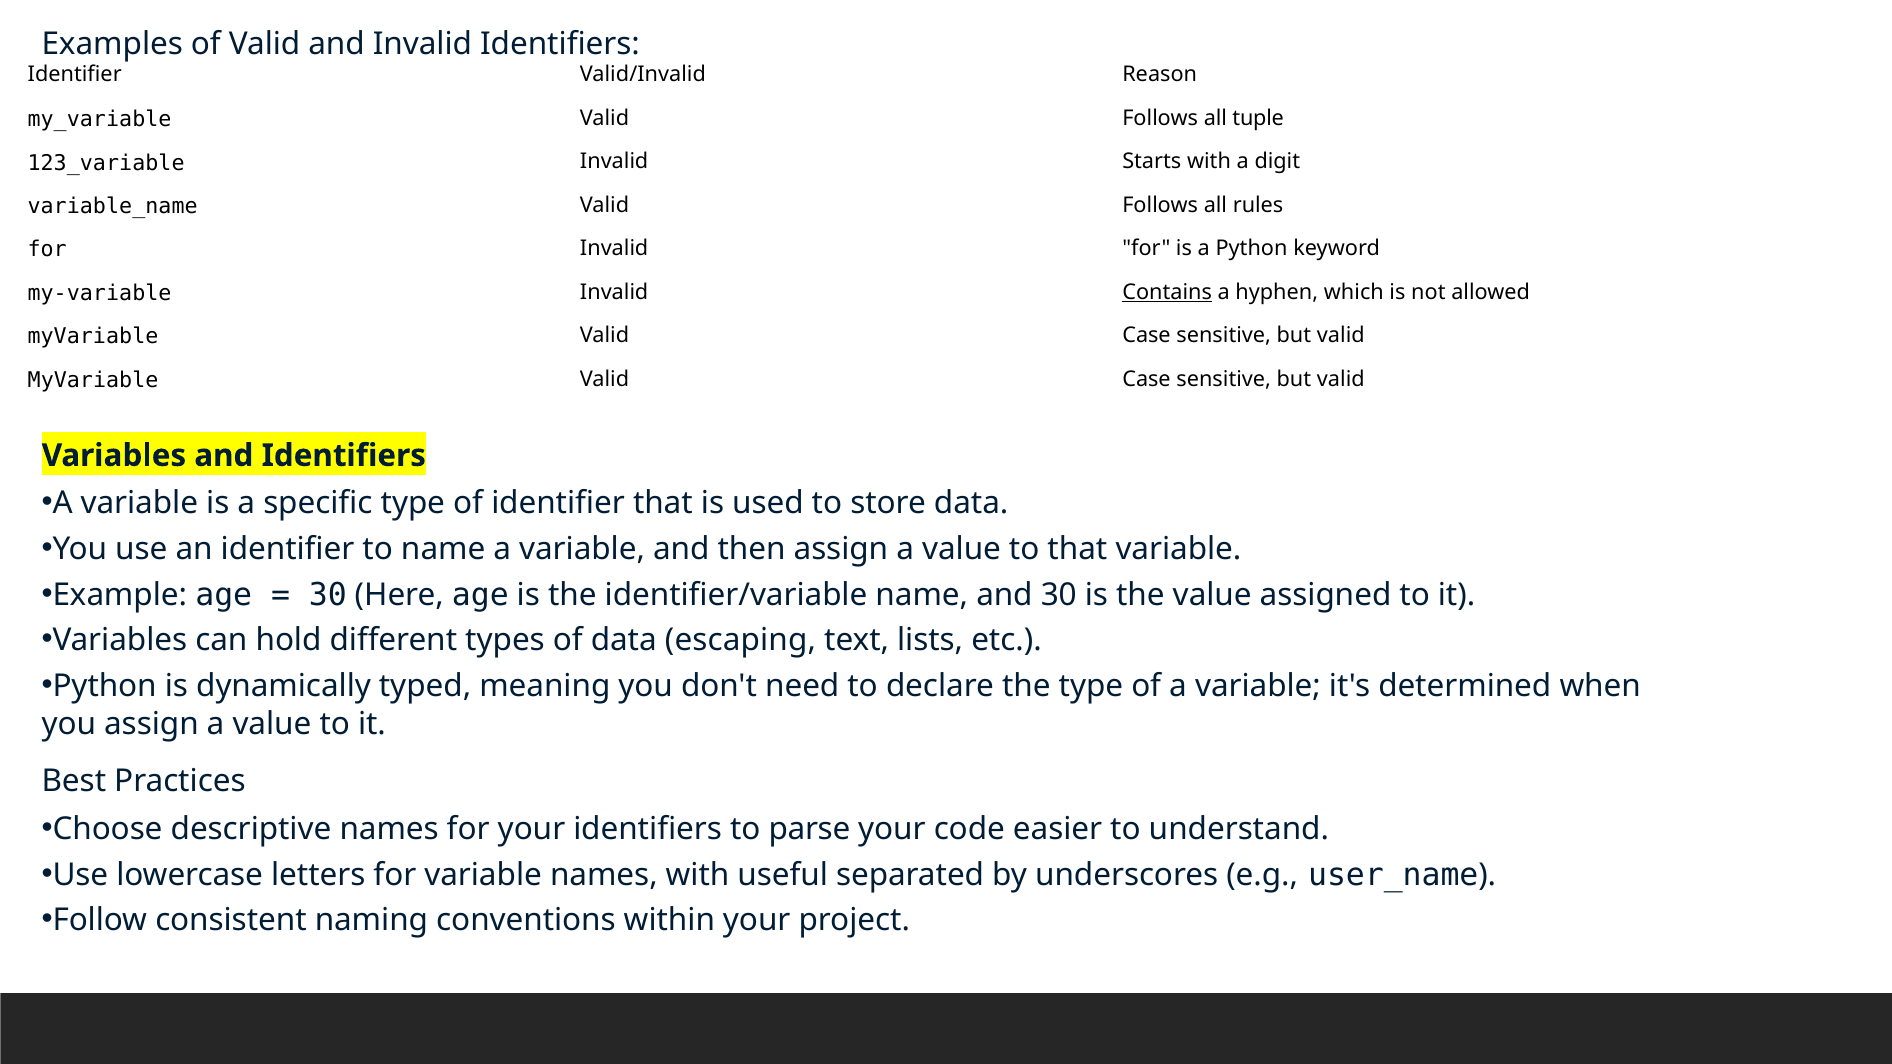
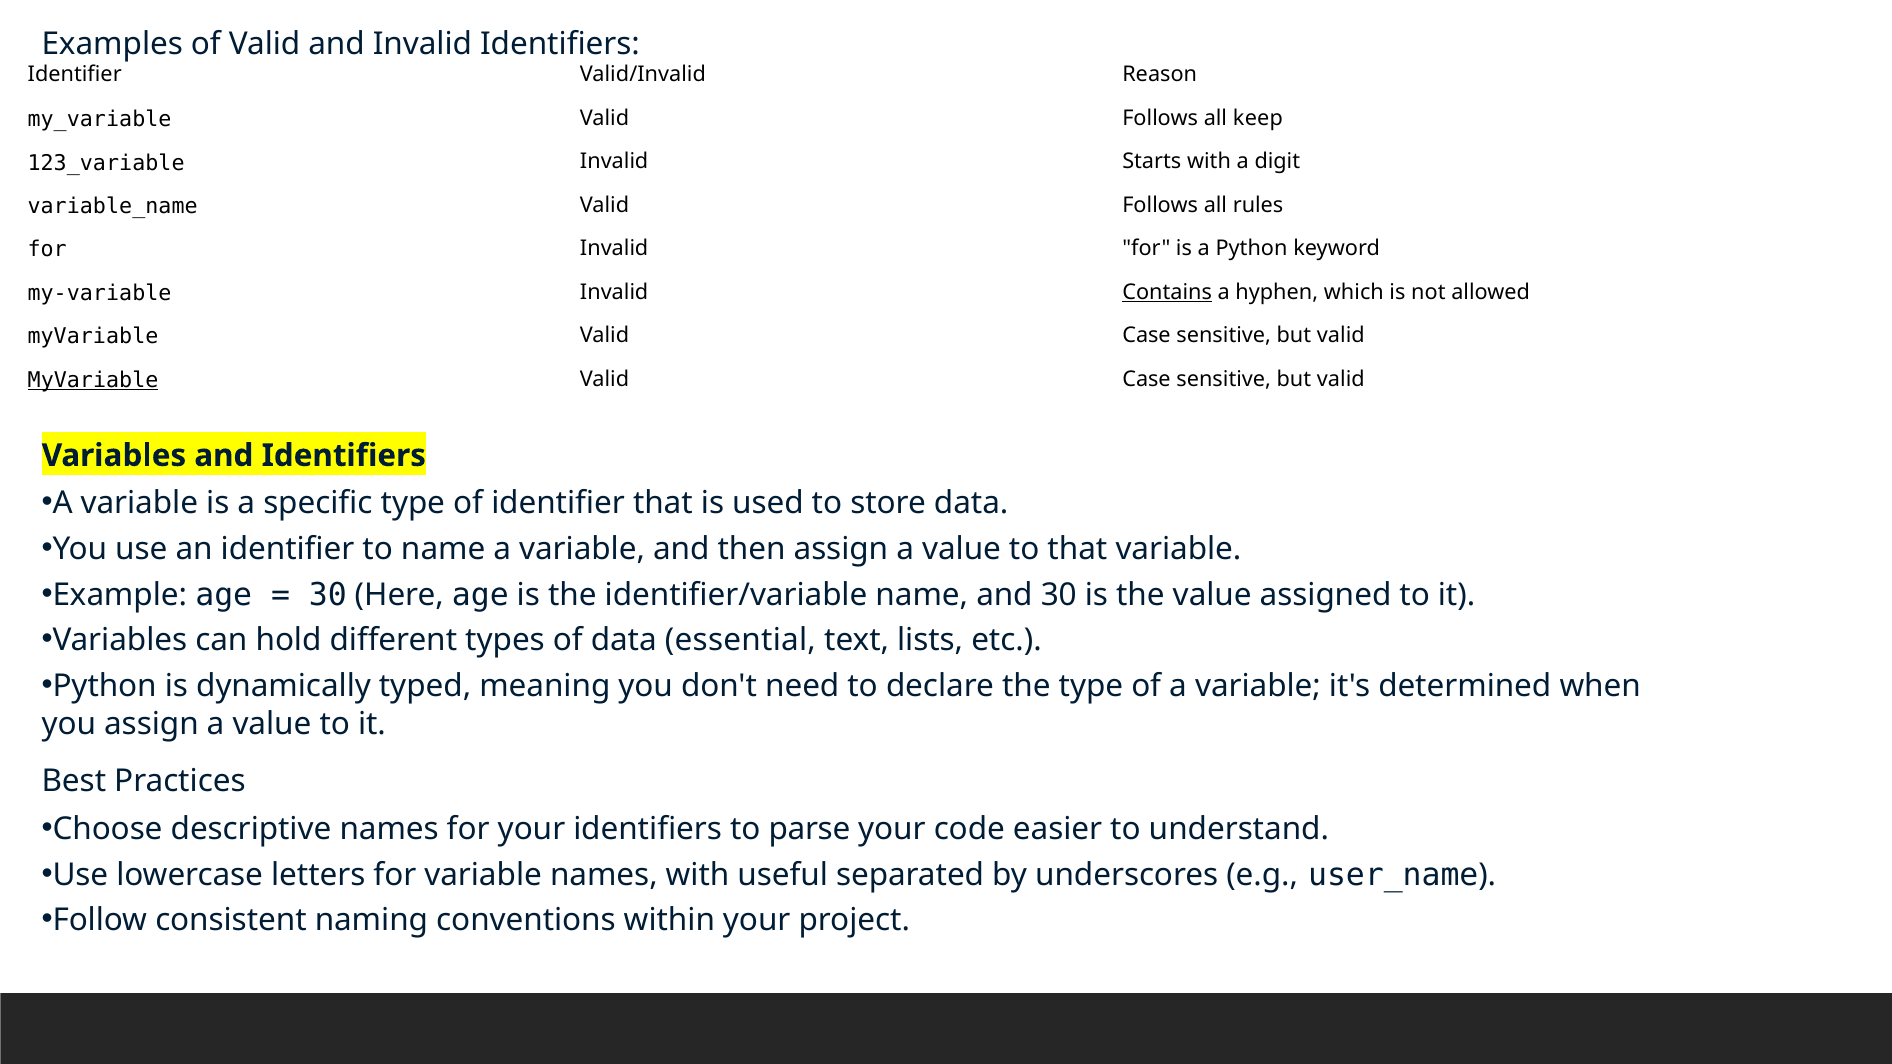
tuple: tuple -> keep
MyVariable at (93, 380) underline: none -> present
escaping: escaping -> essential
